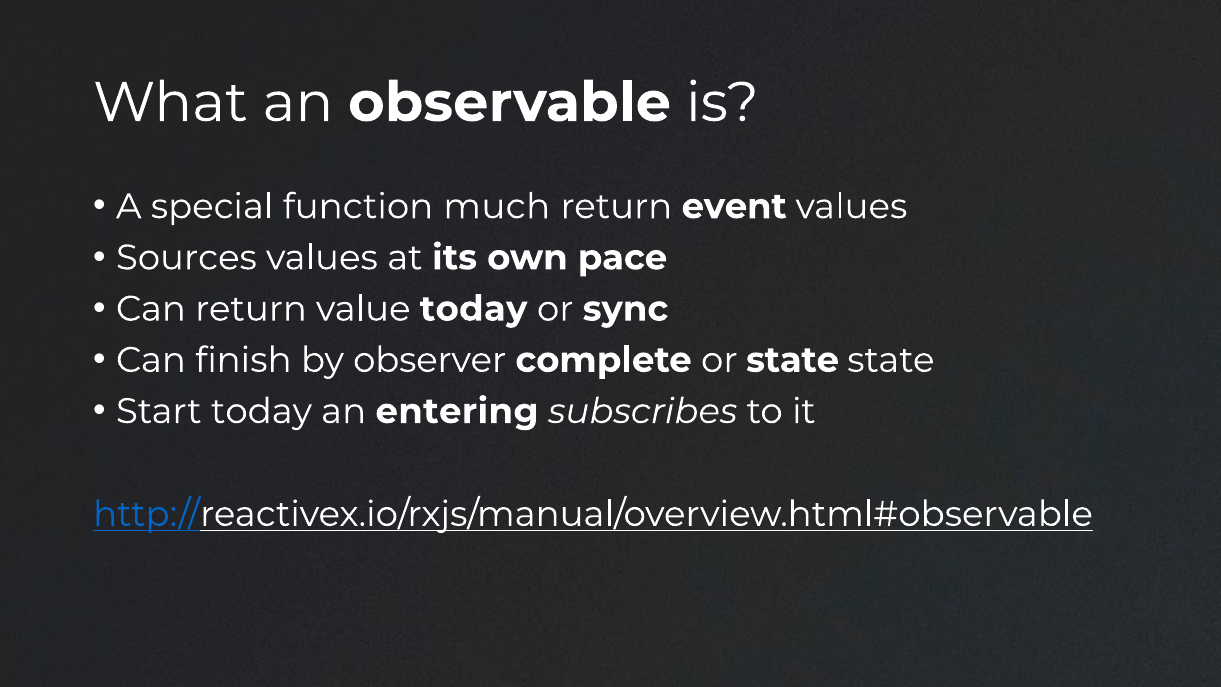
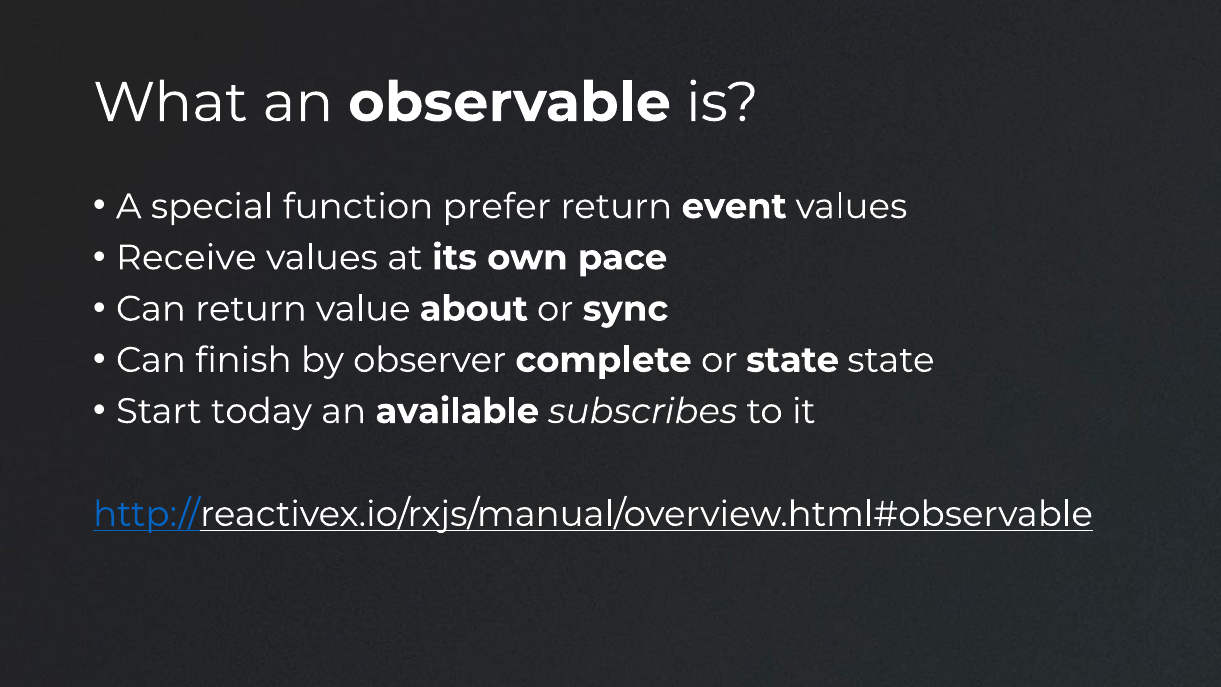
much: much -> prefer
Sources: Sources -> Receive
value today: today -> about
entering: entering -> available
